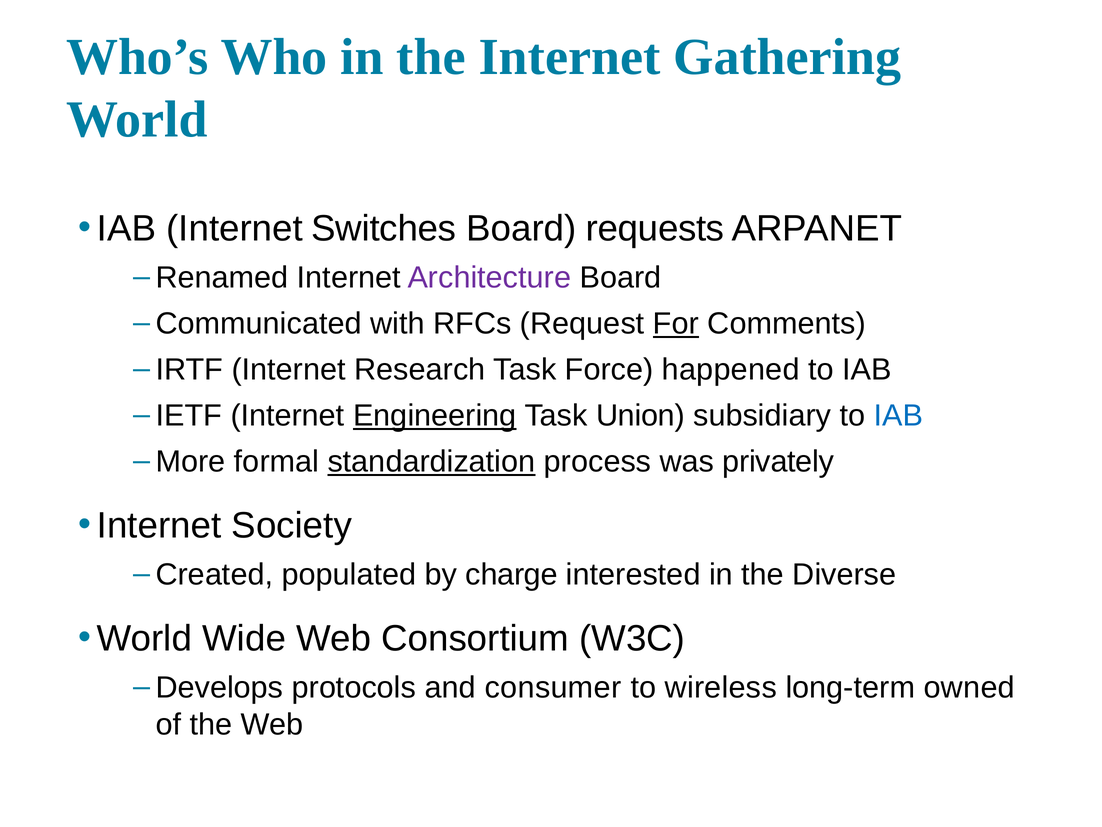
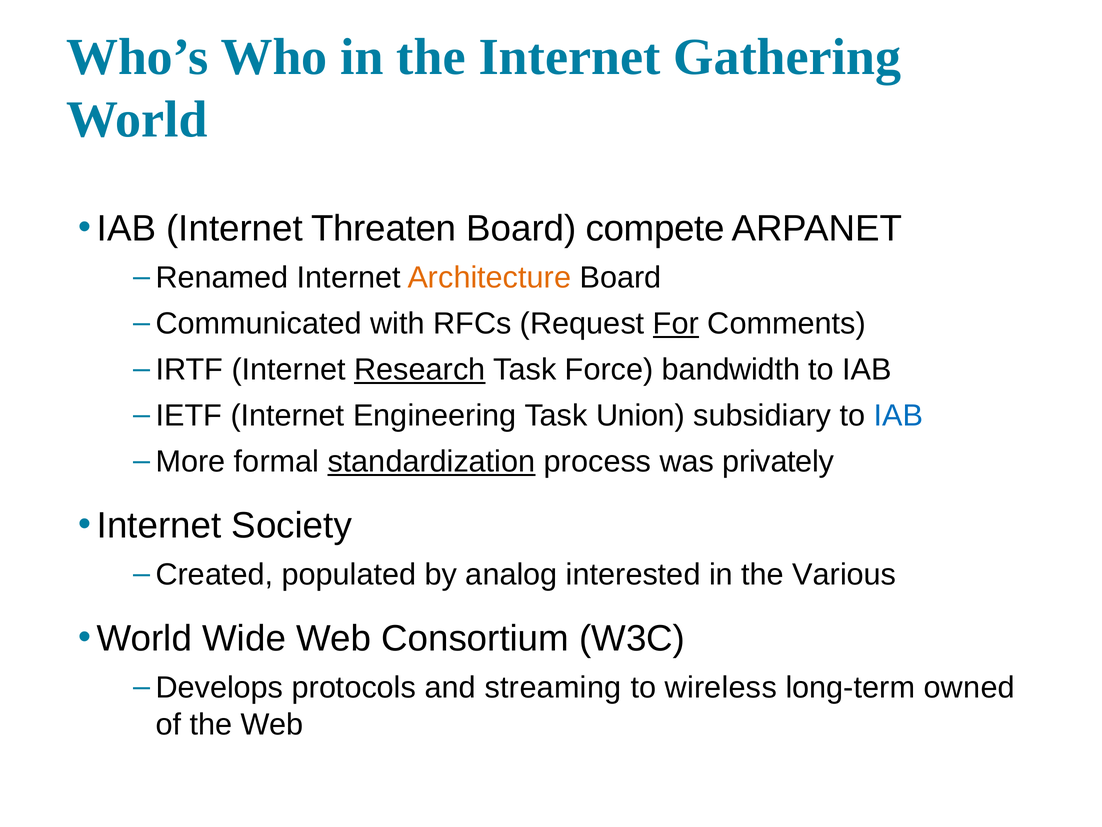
Switches: Switches -> Threaten
requests: requests -> compete
Architecture colour: purple -> orange
Research underline: none -> present
happened: happened -> bandwidth
Engineering underline: present -> none
charge: charge -> analog
Diverse: Diverse -> Various
consumer: consumer -> streaming
